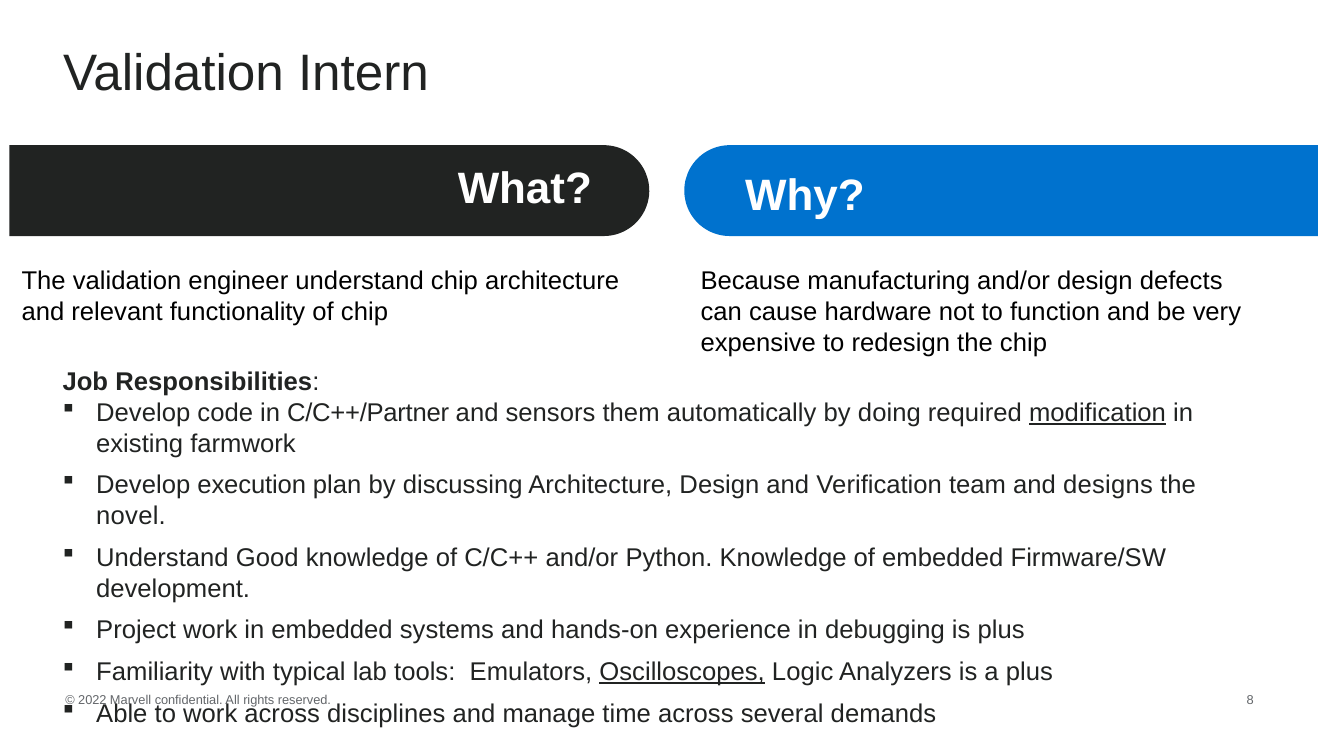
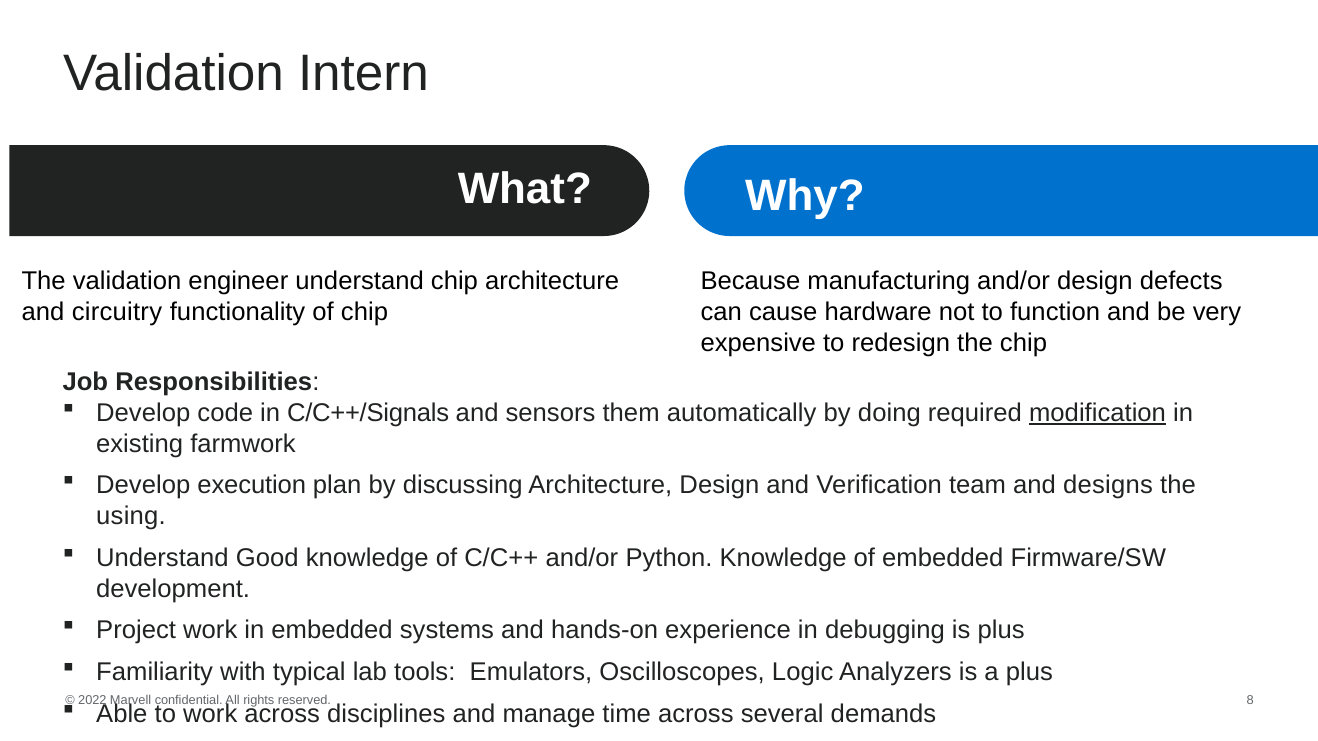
relevant: relevant -> circuitry
C/C++/Partner: C/C++/Partner -> C/C++/Signals
novel: novel -> using
Oscilloscopes underline: present -> none
